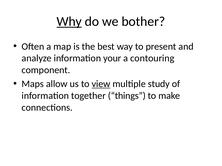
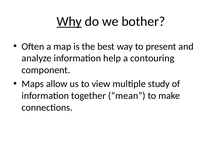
your: your -> help
view underline: present -> none
things: things -> mean
